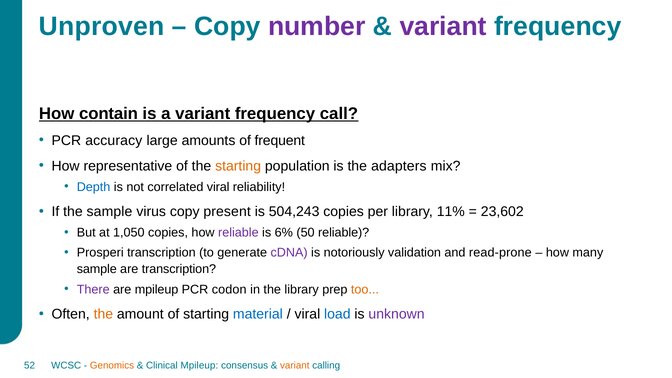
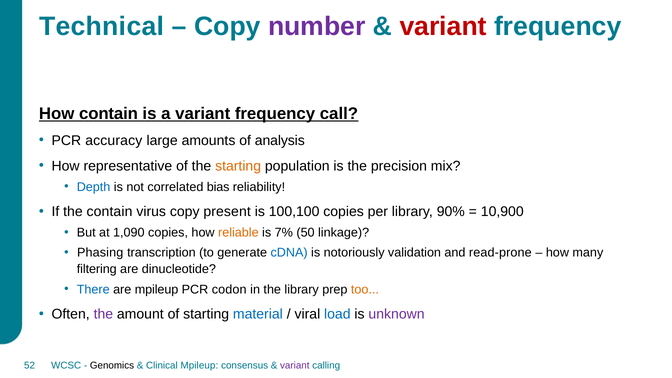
Unproven: Unproven -> Technical
variant at (443, 27) colour: purple -> red
frequent: frequent -> analysis
adapters: adapters -> precision
correlated viral: viral -> bias
the sample: sample -> contain
504,243: 504,243 -> 100,100
11%: 11% -> 90%
23,602: 23,602 -> 10,900
1,050: 1,050 -> 1,090
reliable at (238, 233) colour: purple -> orange
6%: 6% -> 7%
50 reliable: reliable -> linkage
Prosperi: Prosperi -> Phasing
cDNA colour: purple -> blue
sample at (97, 269): sample -> filtering
are transcription: transcription -> dinucleotide
There colour: purple -> blue
the at (103, 314) colour: orange -> purple
Genomics colour: orange -> black
variant at (295, 366) colour: orange -> purple
